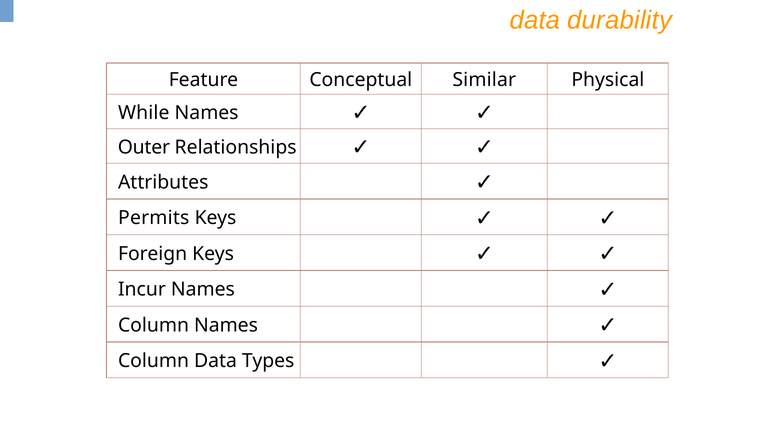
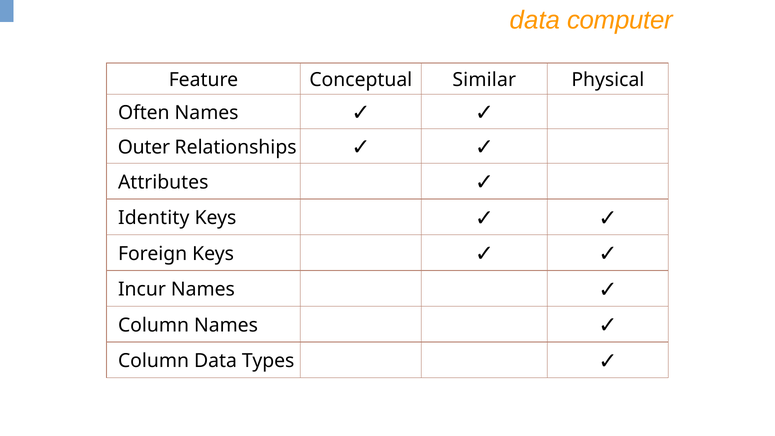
durability: durability -> computer
While: While -> Often
Permits: Permits -> Identity
